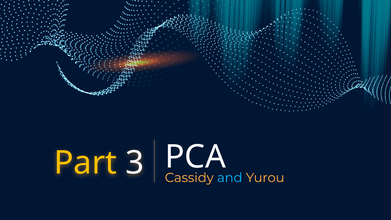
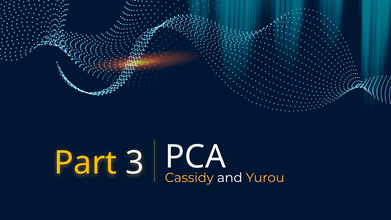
and colour: light blue -> white
